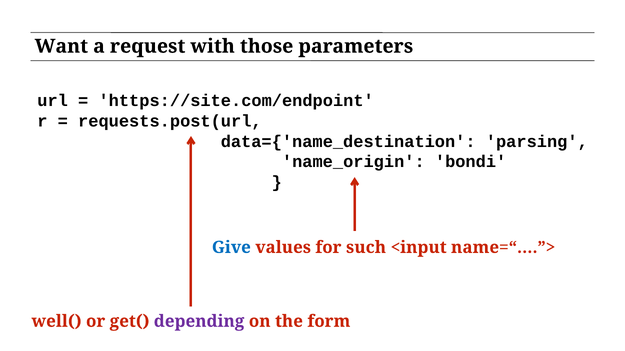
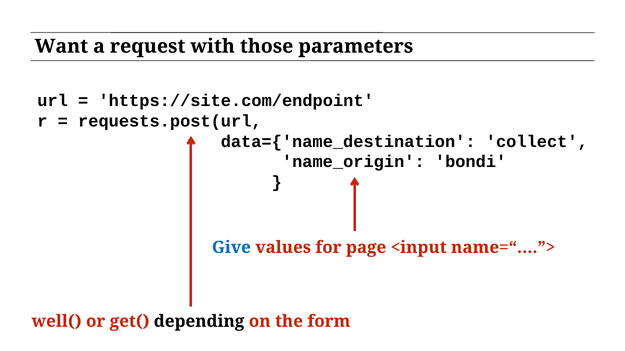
parsing: parsing -> collect
such: such -> page
depending colour: purple -> black
